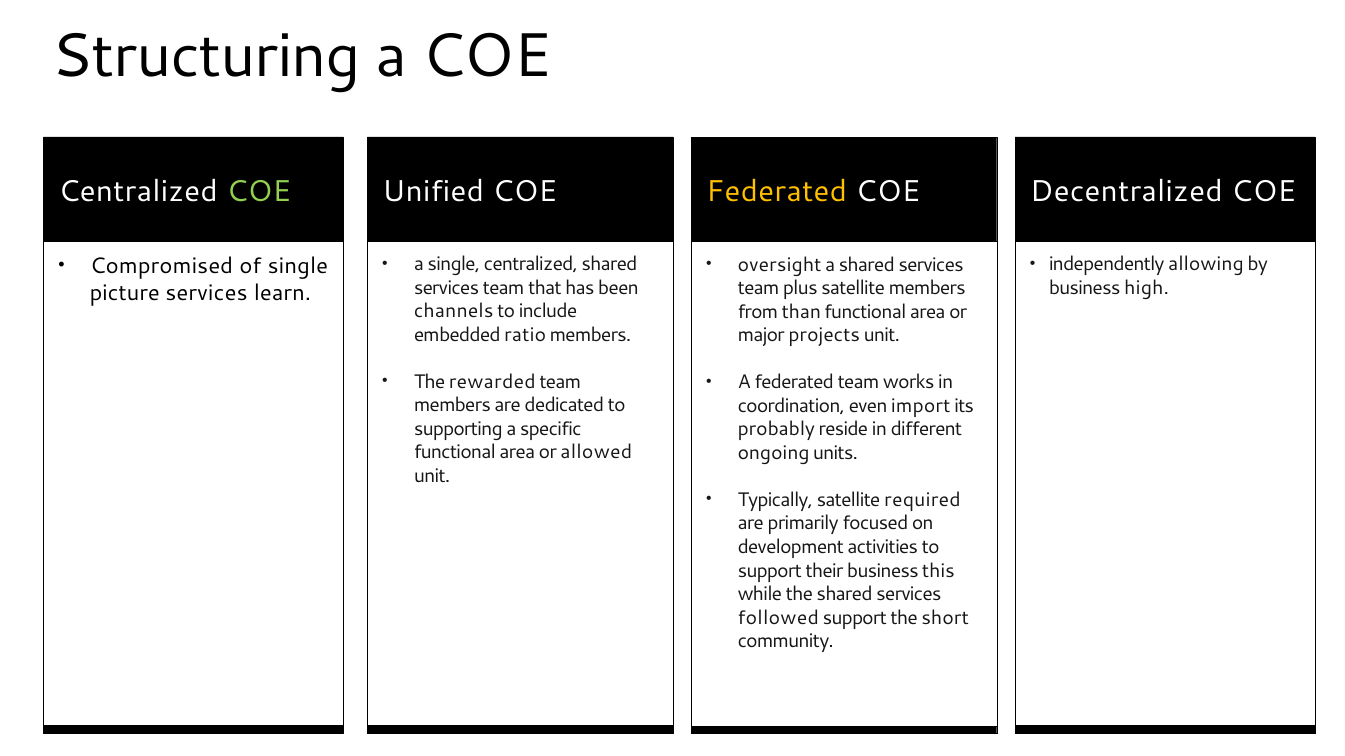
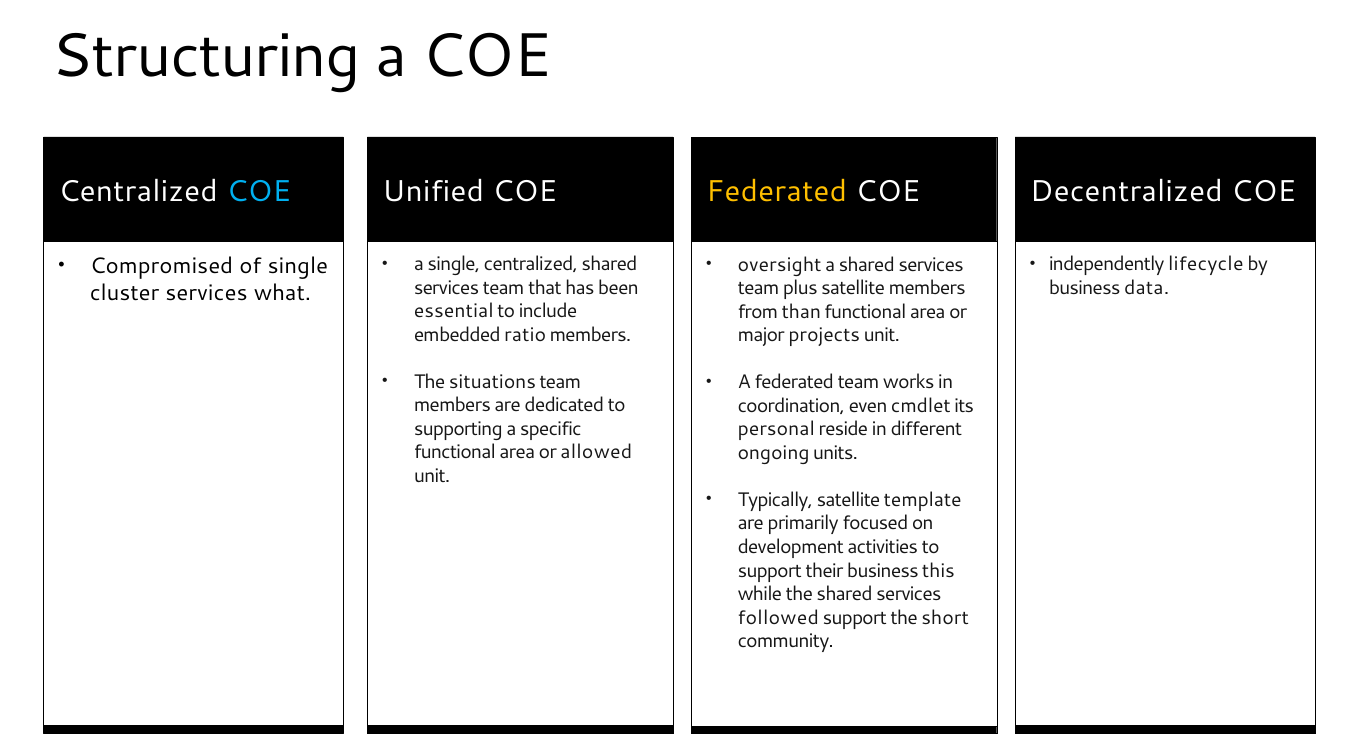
COE at (259, 191) colour: light green -> light blue
allowing: allowing -> lifecycle
high: high -> data
picture: picture -> cluster
learn: learn -> what
channels: channels -> essential
rewarded: rewarded -> situations
import: import -> cmdlet
probably: probably -> personal
required: required -> template
